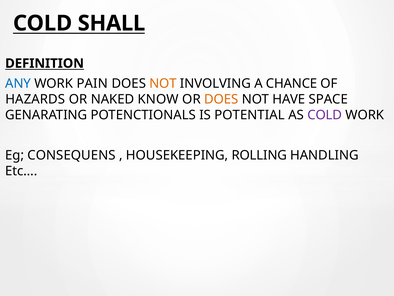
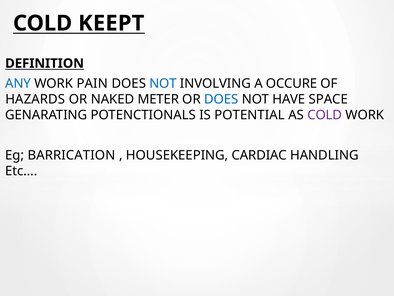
SHALL: SHALL -> KEEPT
NOT at (163, 83) colour: orange -> blue
CHANCE: CHANCE -> OCCURE
KNOW: KNOW -> METER
DOES at (221, 99) colour: orange -> blue
CONSEQUENS: CONSEQUENS -> BARRICATION
ROLLING: ROLLING -> CARDIAC
